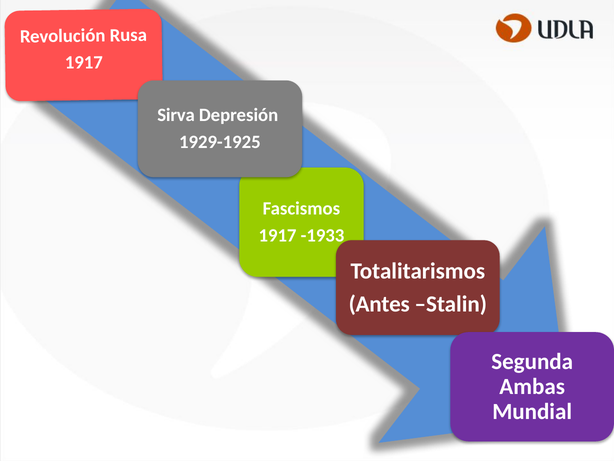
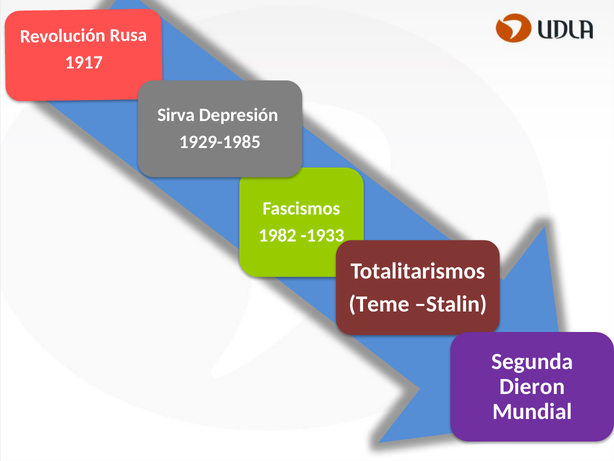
1929-1925: 1929-1925 -> 1929-1985
1917 at (278, 235): 1917 -> 1982
Antes: Antes -> Teme
Ambas: Ambas -> Dieron
